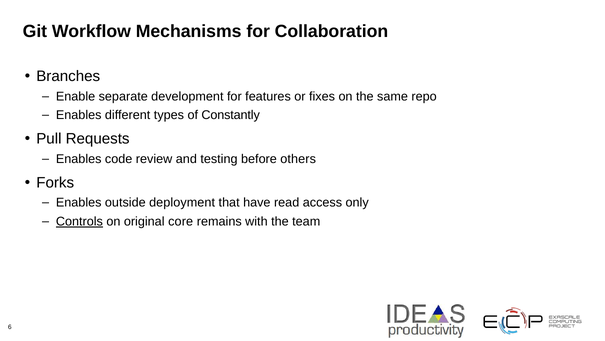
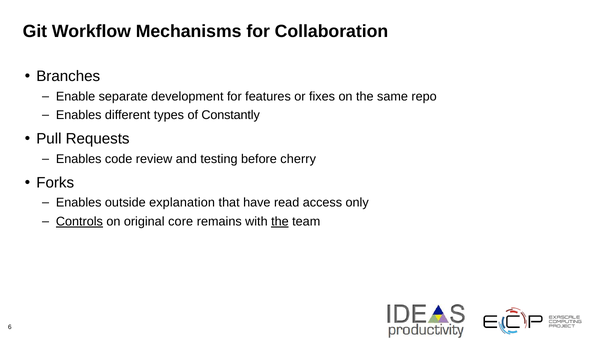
others: others -> cherry
deployment: deployment -> explanation
the at (280, 221) underline: none -> present
